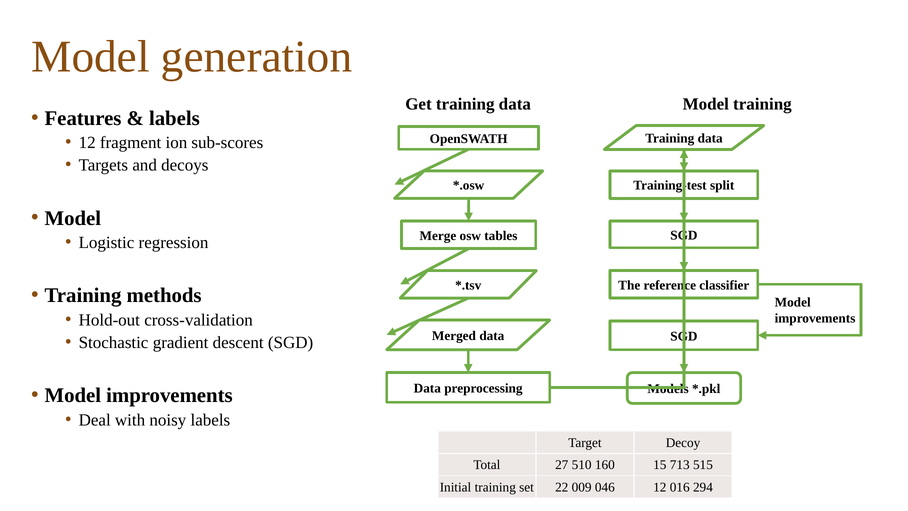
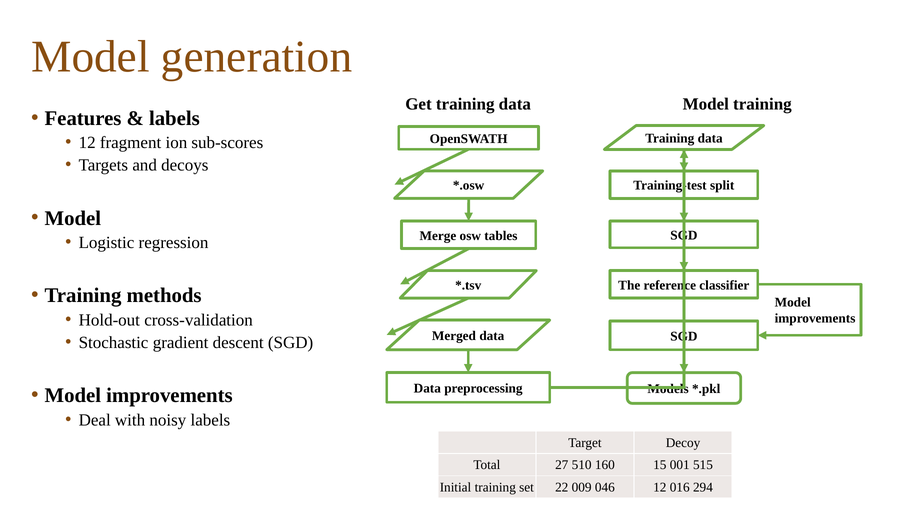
713: 713 -> 001
